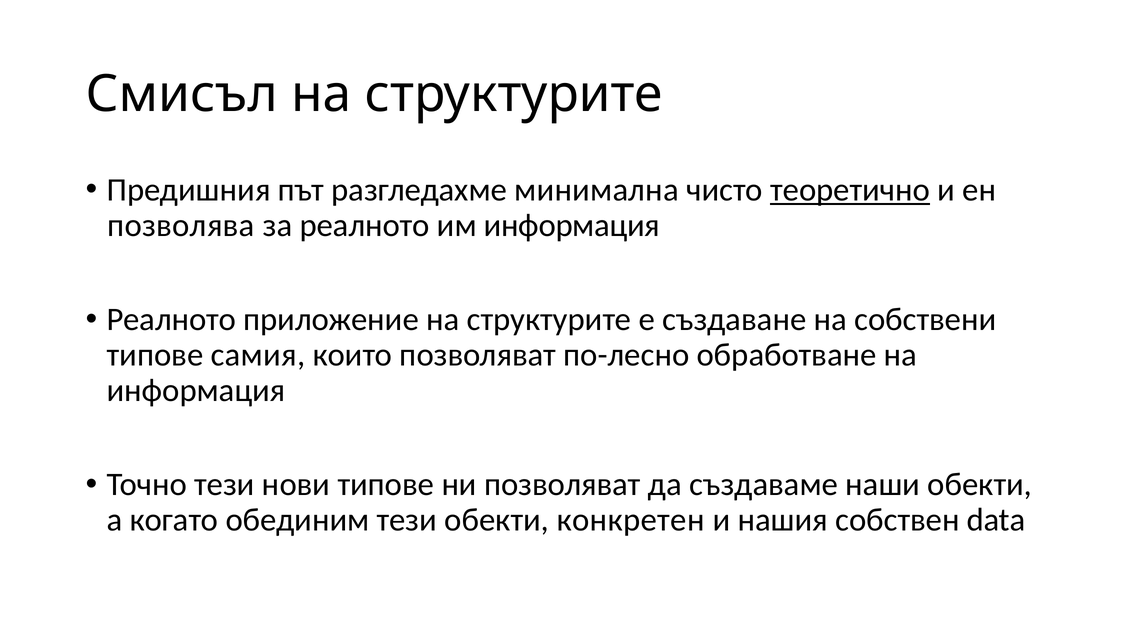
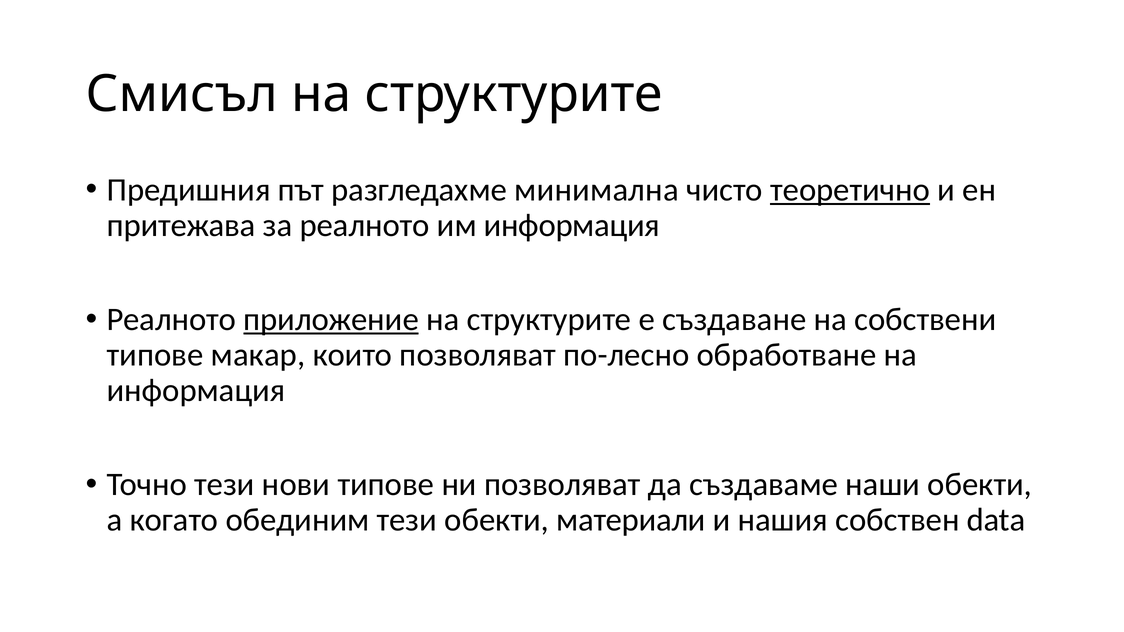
позволява: позволява -> притежава
приложение underline: none -> present
самия: самия -> макар
конкретен: конкретен -> материали
